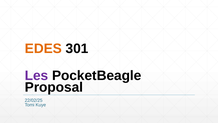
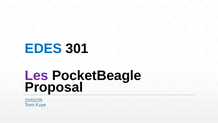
EDES colour: orange -> blue
